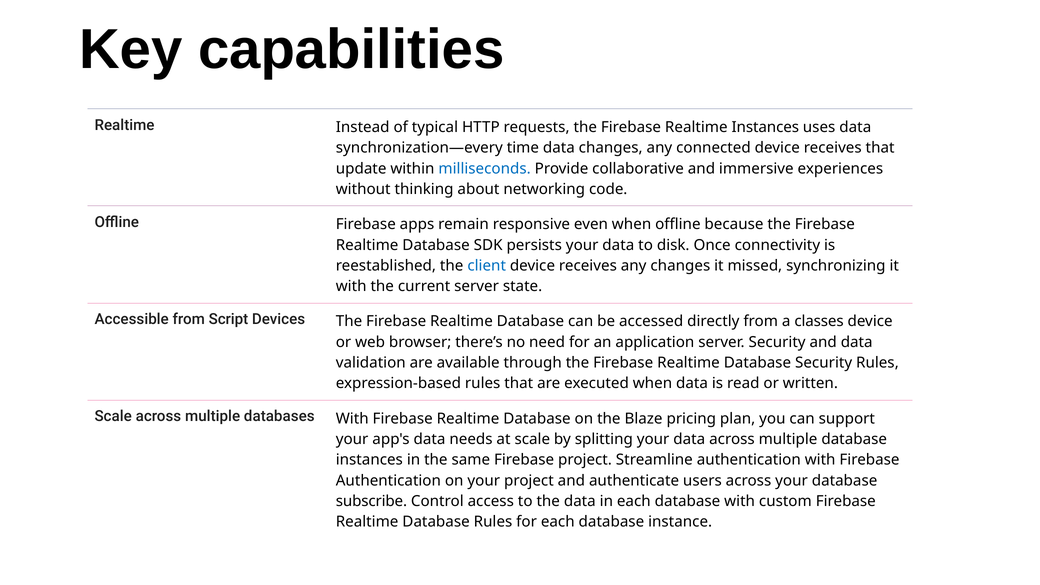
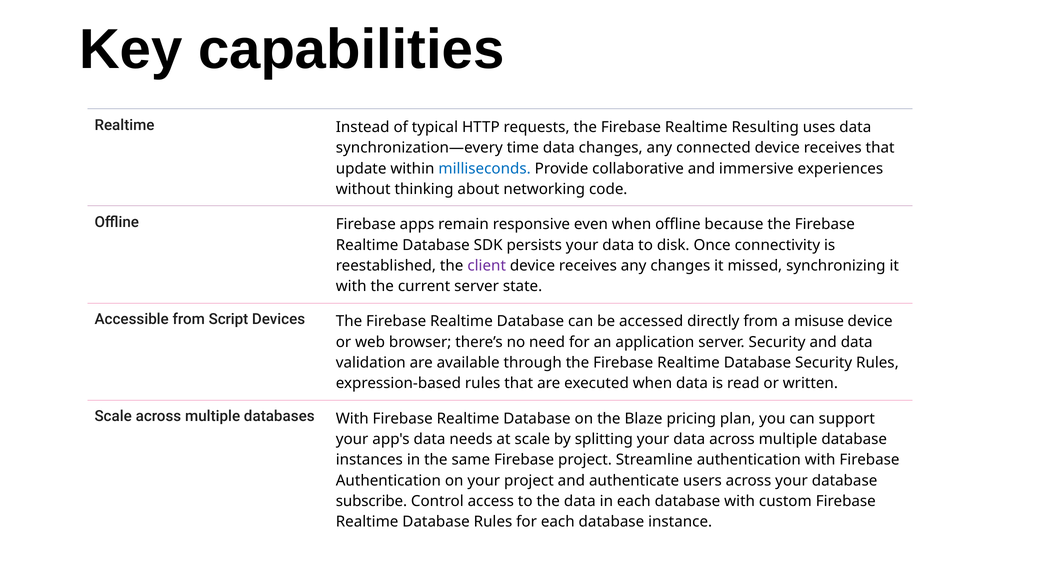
Realtime Instances: Instances -> Resulting
client colour: blue -> purple
classes: classes -> misuse
